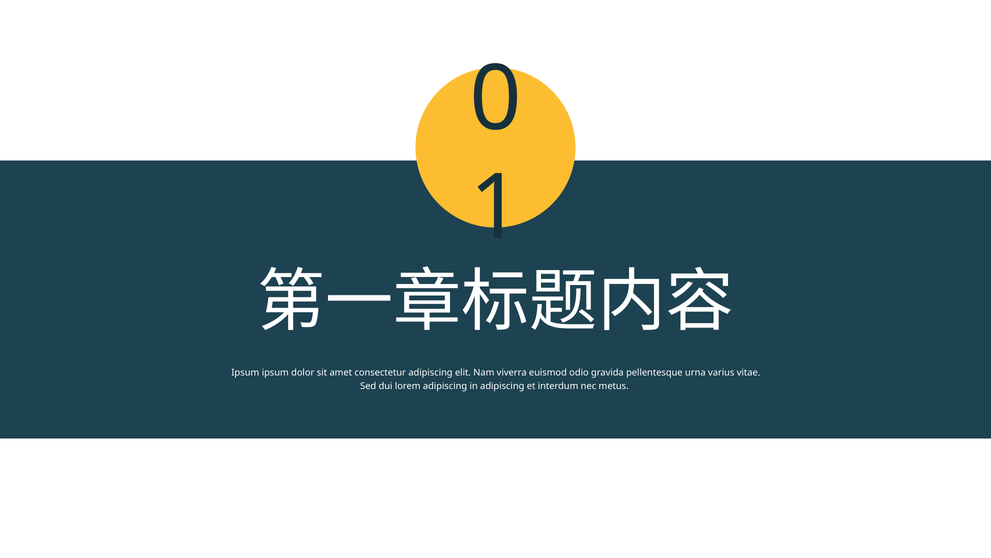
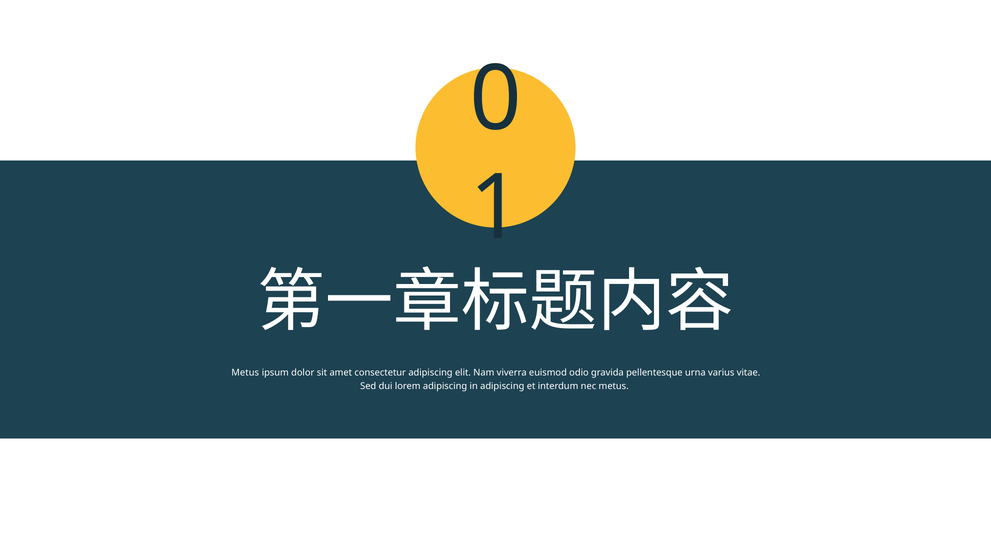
Ipsum at (245, 372): Ipsum -> Metus
